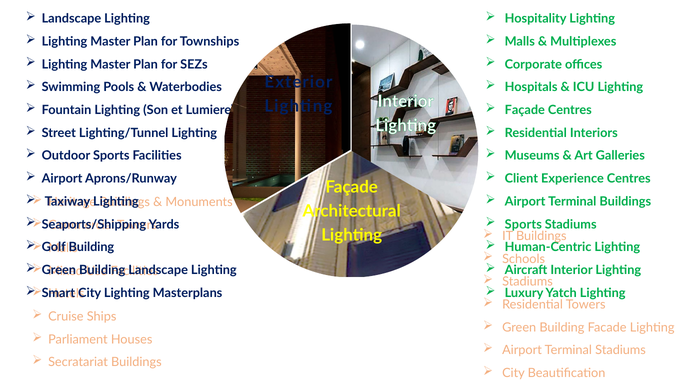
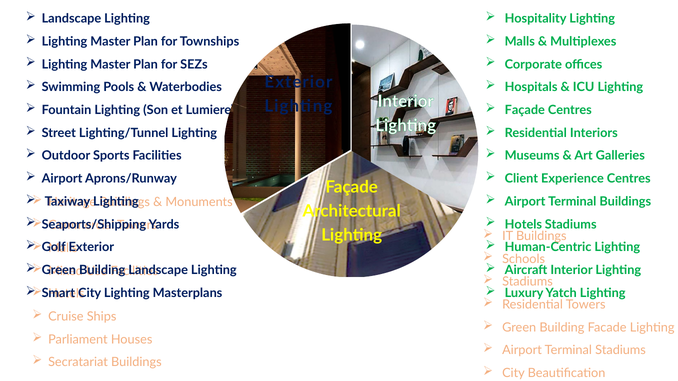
Sports at (523, 225): Sports -> Hotels
Building at (91, 247): Building -> Exterior
